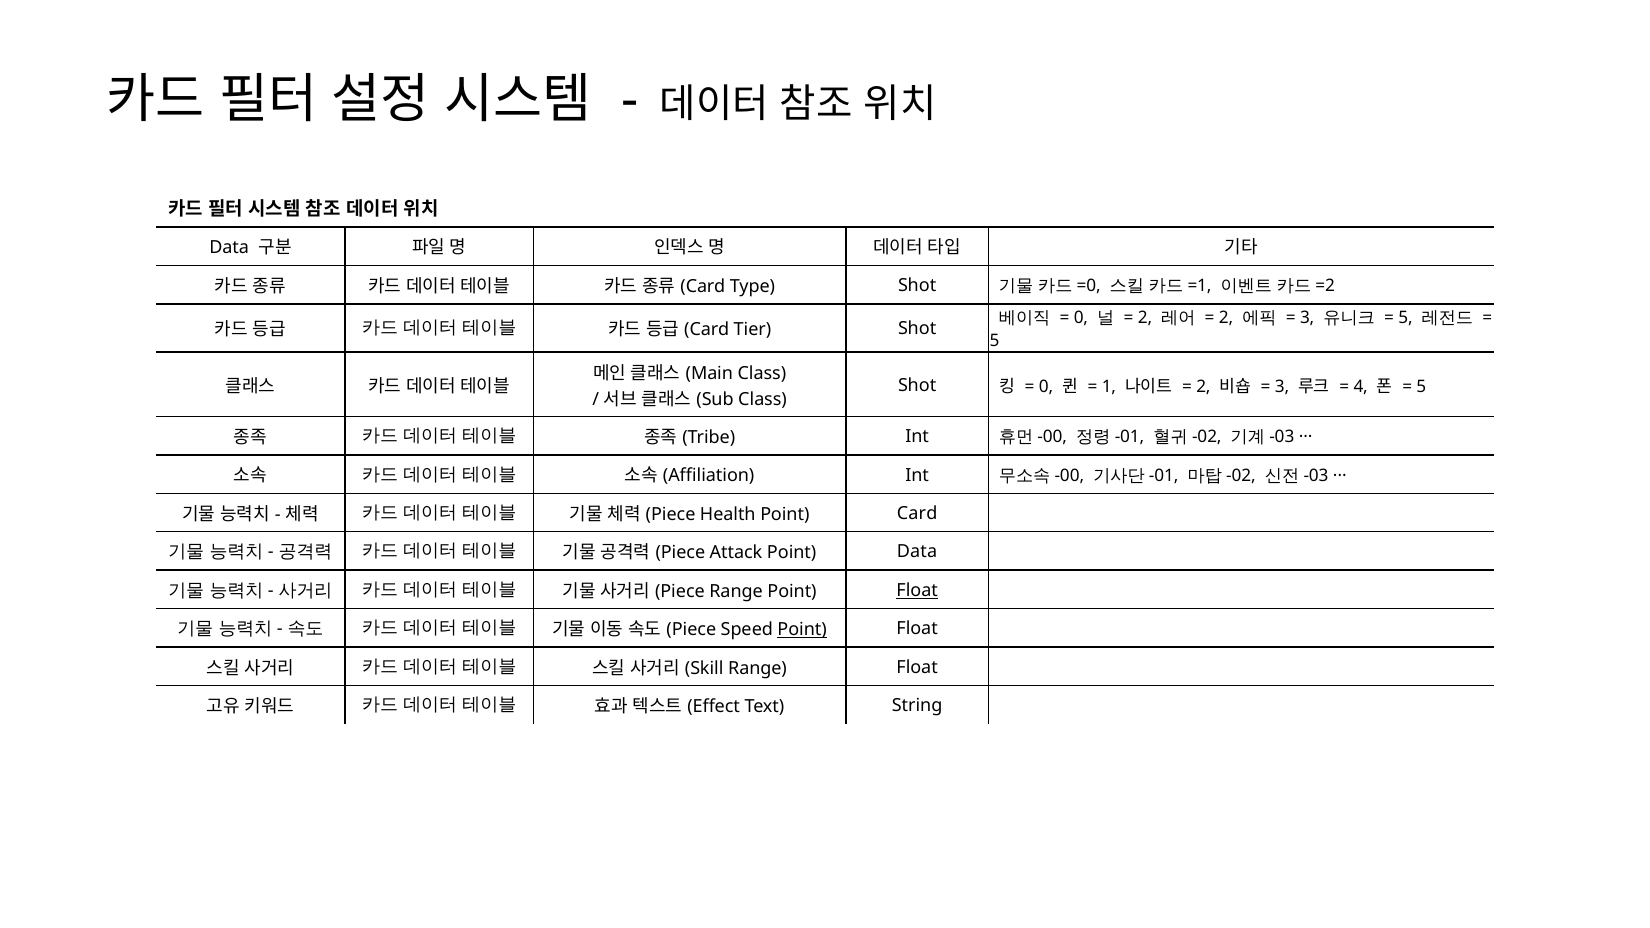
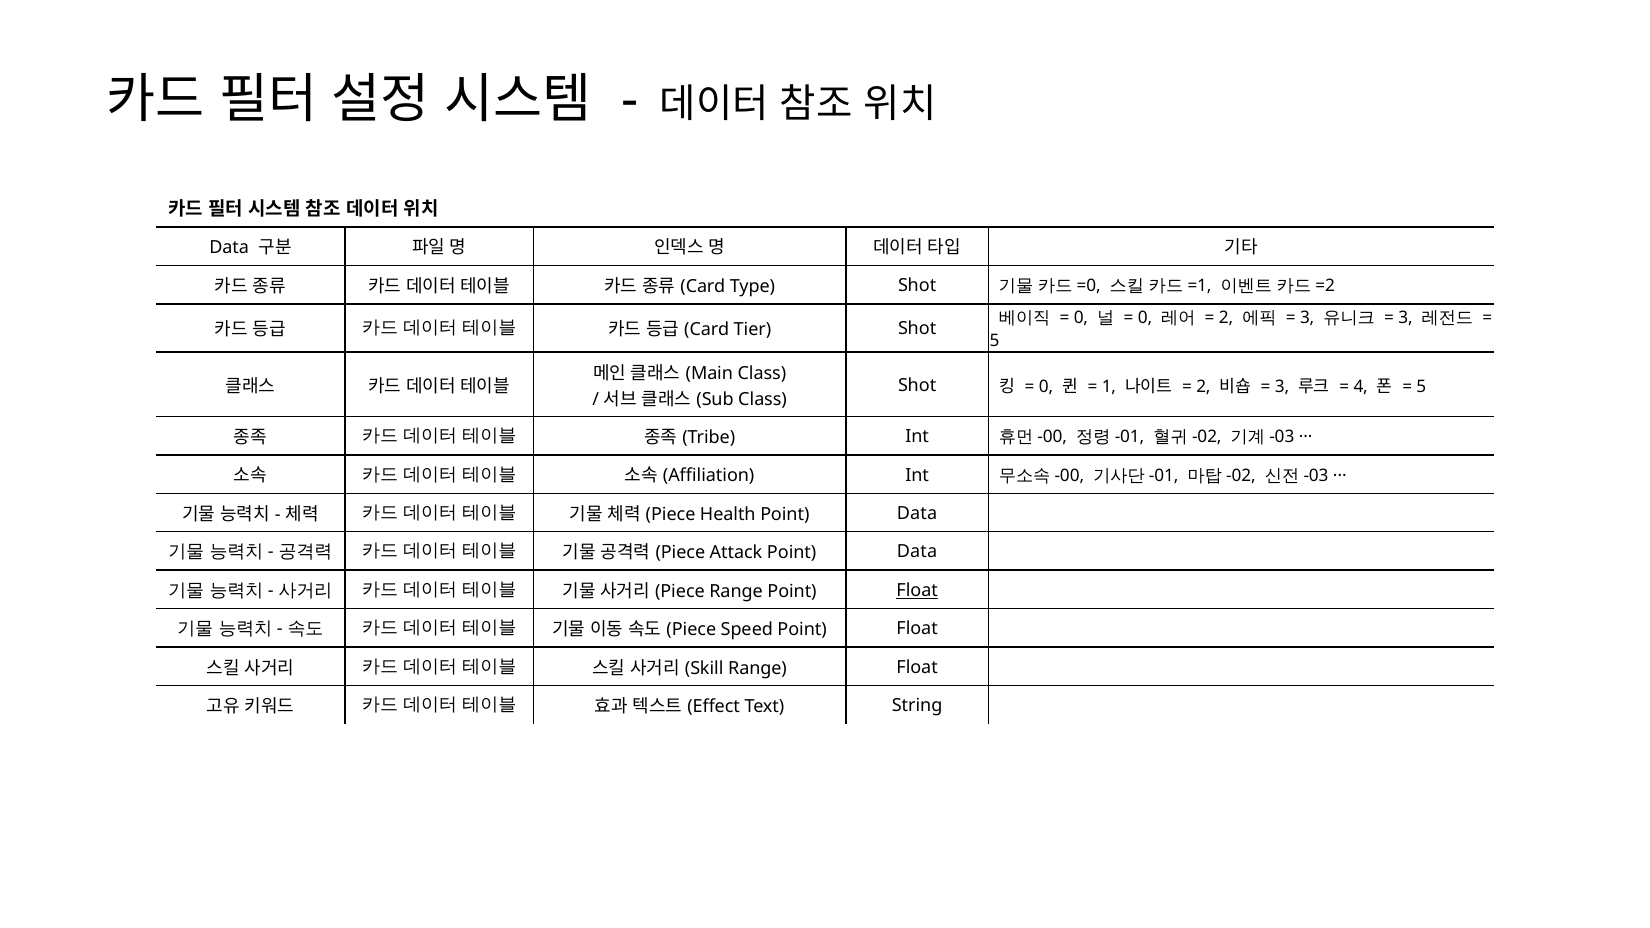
2 at (1145, 318): 2 -> 0
5 at (1405, 318): 5 -> 3
Health Point Card: Card -> Data
Point at (802, 630) underline: present -> none
